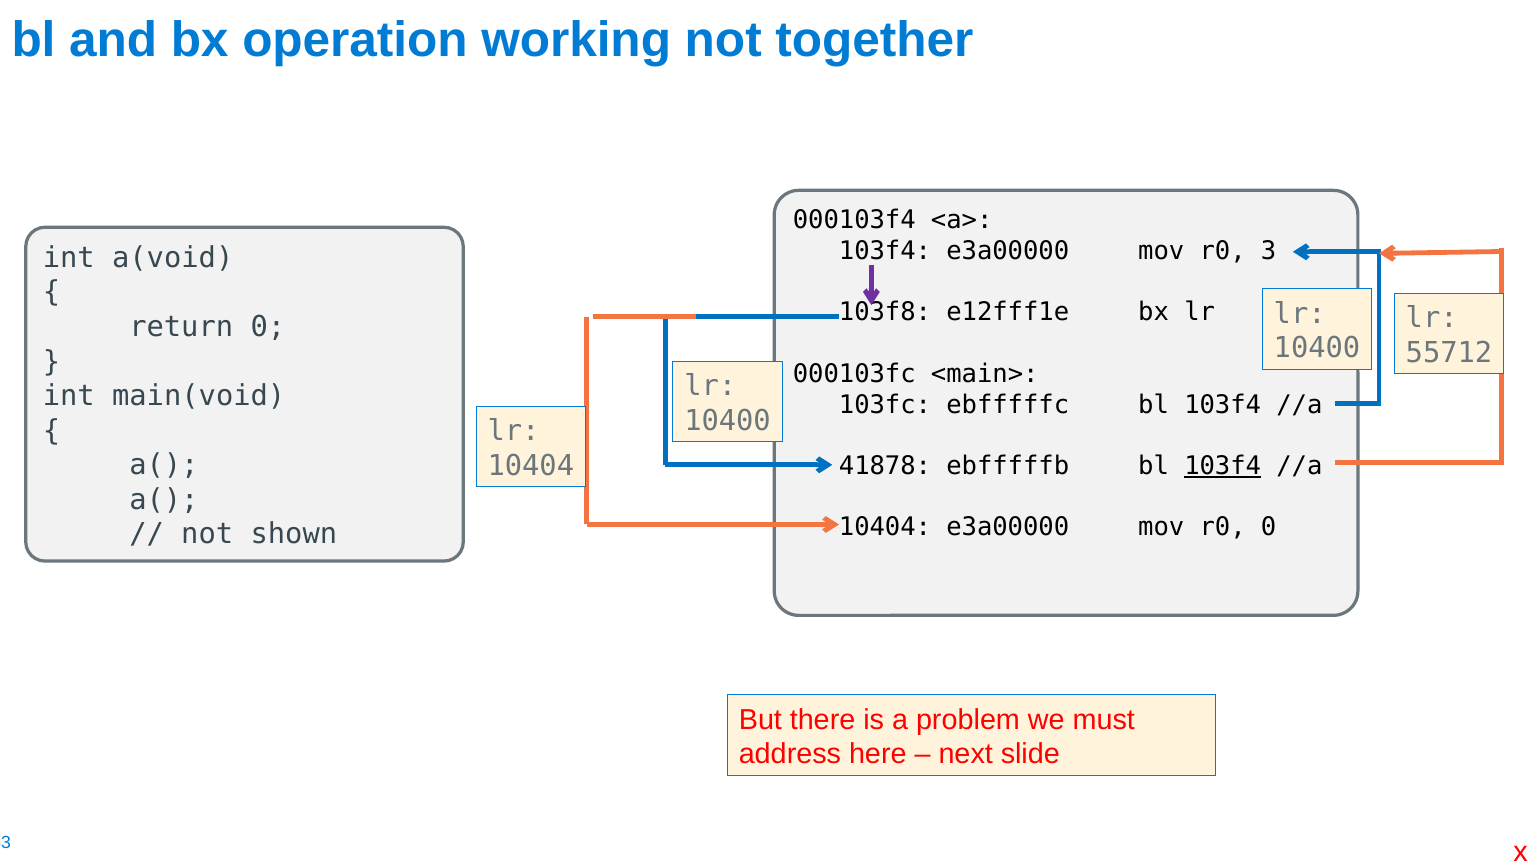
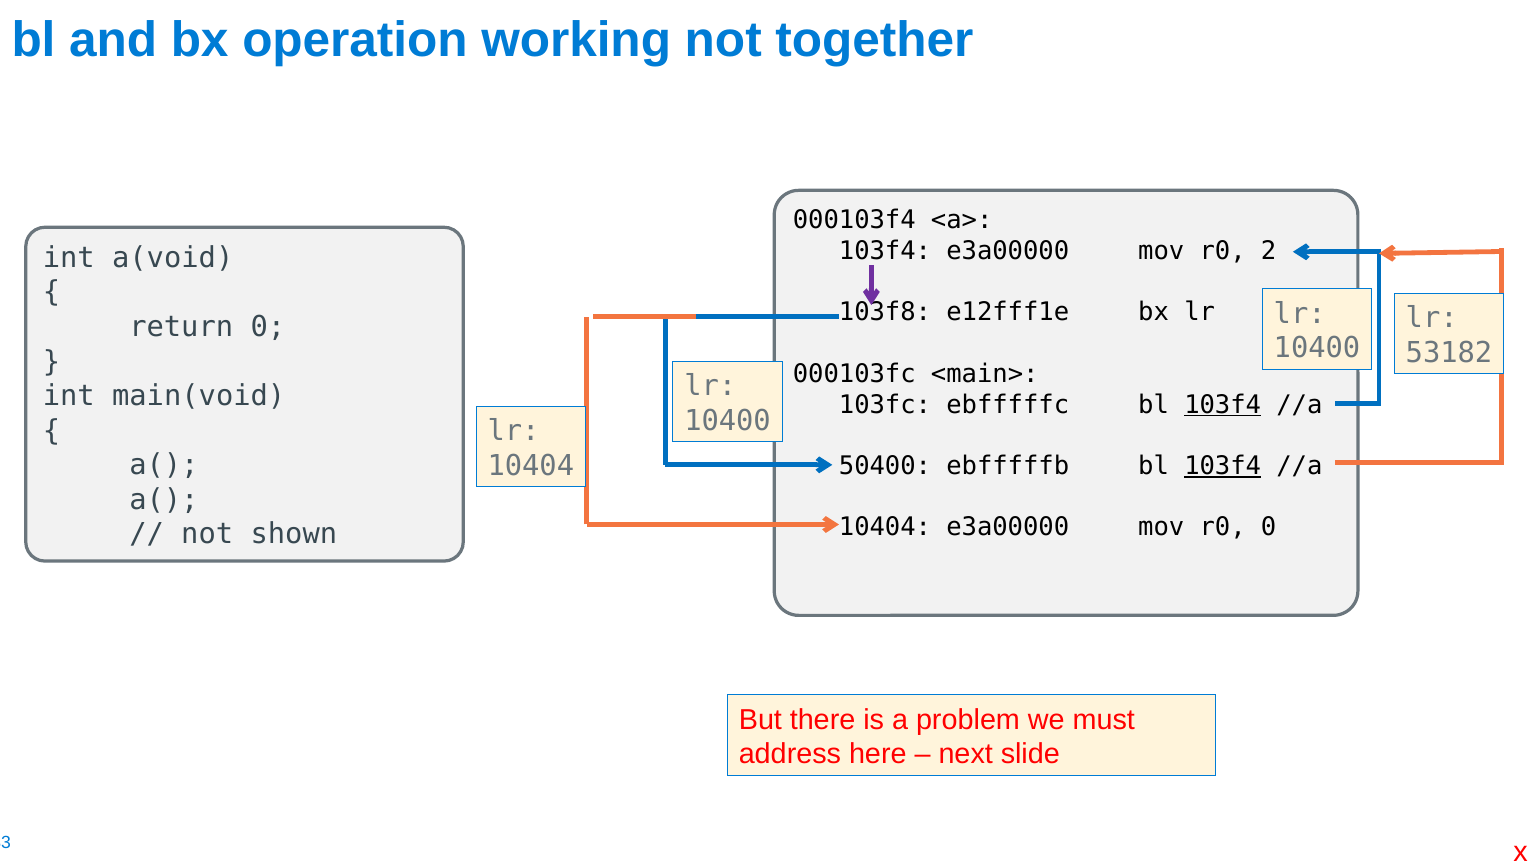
3: 3 -> 2
55712: 55712 -> 53182
103f4 at (1223, 404) underline: none -> present
41878: 41878 -> 50400
